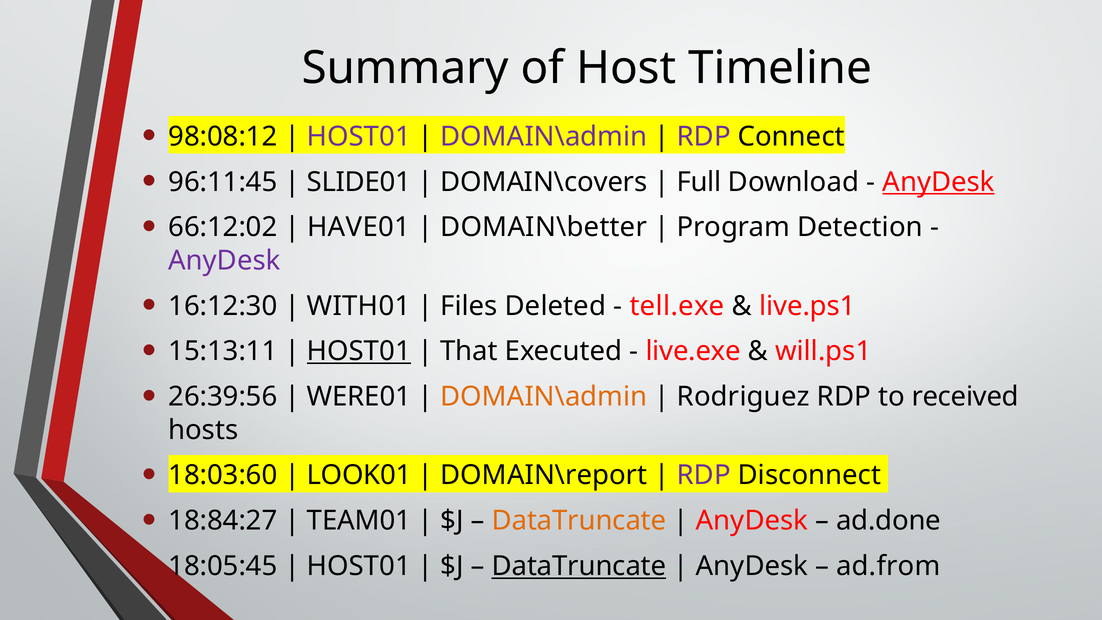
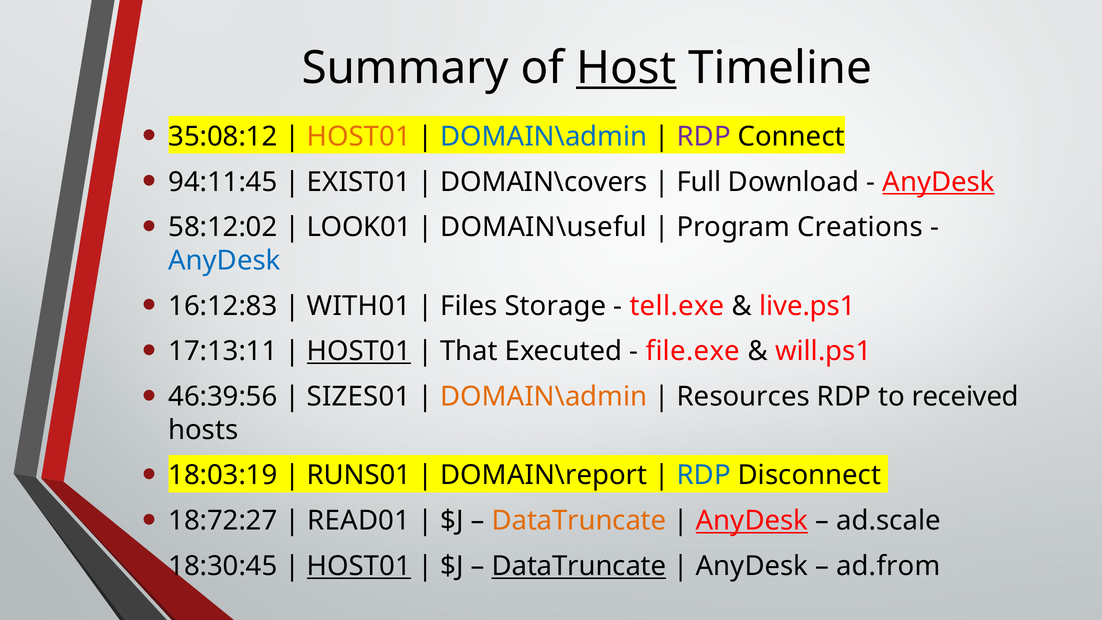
Host underline: none -> present
98:08:12: 98:08:12 -> 35:08:12
HOST01 at (359, 136) colour: purple -> orange
DOMAIN\admin at (544, 136) colour: purple -> blue
96:11:45: 96:11:45 -> 94:11:45
SLIDE01: SLIDE01 -> EXIST01
66:12:02: 66:12:02 -> 58:12:02
HAVE01: HAVE01 -> LOOK01
DOMAIN\better: DOMAIN\better -> DOMAIN\useful
Detection: Detection -> Creations
AnyDesk at (224, 260) colour: purple -> blue
16:12:30: 16:12:30 -> 16:12:83
Deleted: Deleted -> Storage
15:13:11: 15:13:11 -> 17:13:11
live.exe: live.exe -> file.exe
26:39:56: 26:39:56 -> 46:39:56
WERE01: WERE01 -> SIZES01
Rodriguez: Rodriguez -> Resources
18:03:60: 18:03:60 -> 18:03:19
LOOK01: LOOK01 -> RUNS01
RDP at (704, 475) colour: purple -> blue
18:84:27: 18:84:27 -> 18:72:27
TEAM01: TEAM01 -> READ01
AnyDesk at (752, 521) underline: none -> present
ad.done: ad.done -> ad.scale
18:05:45: 18:05:45 -> 18:30:45
HOST01 at (359, 566) underline: none -> present
